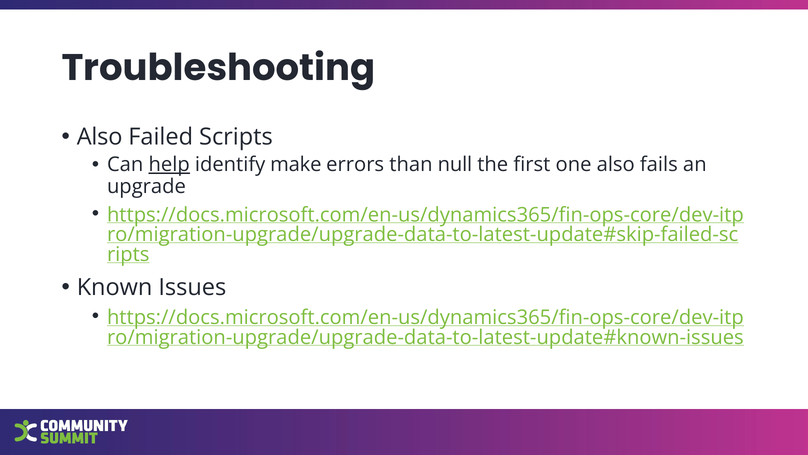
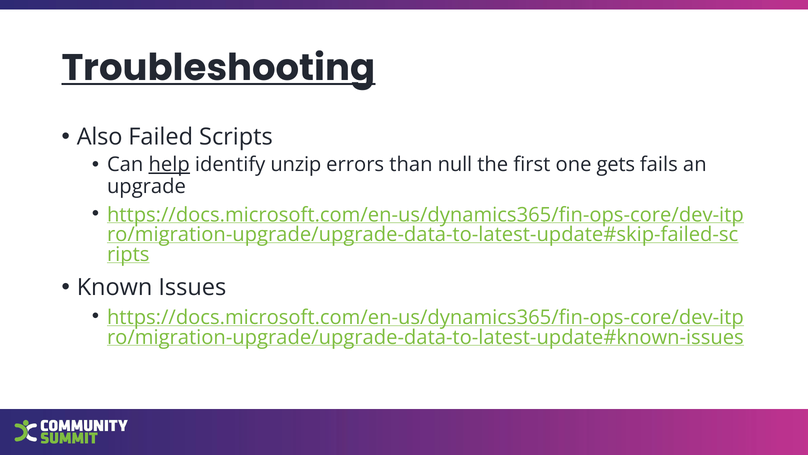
Troubleshooting underline: none -> present
make: make -> unzip
one also: also -> gets
